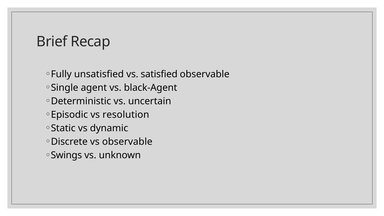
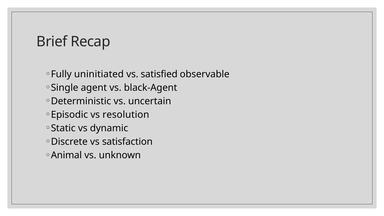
unsatisfied: unsatisfied -> uninitiated
vs observable: observable -> satisfaction
Swings: Swings -> Animal
